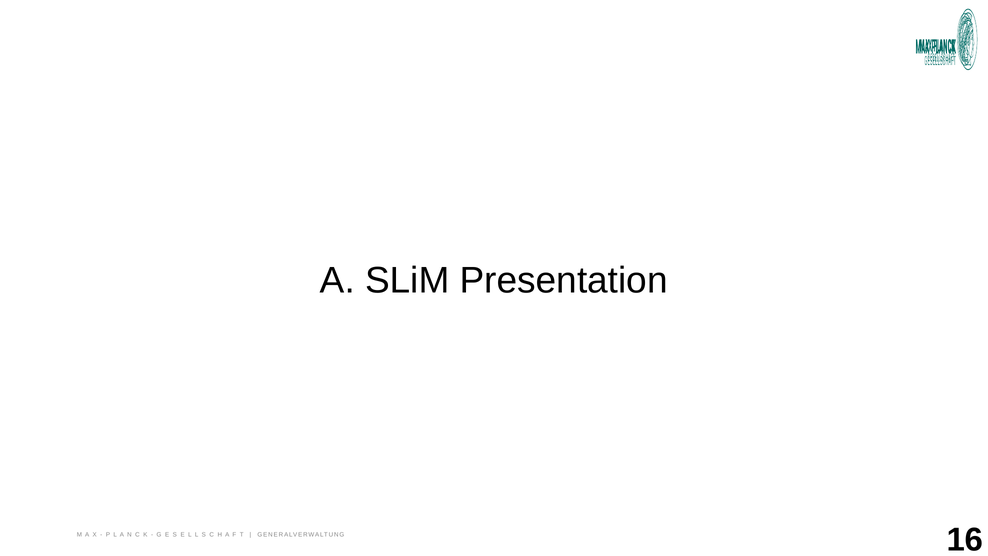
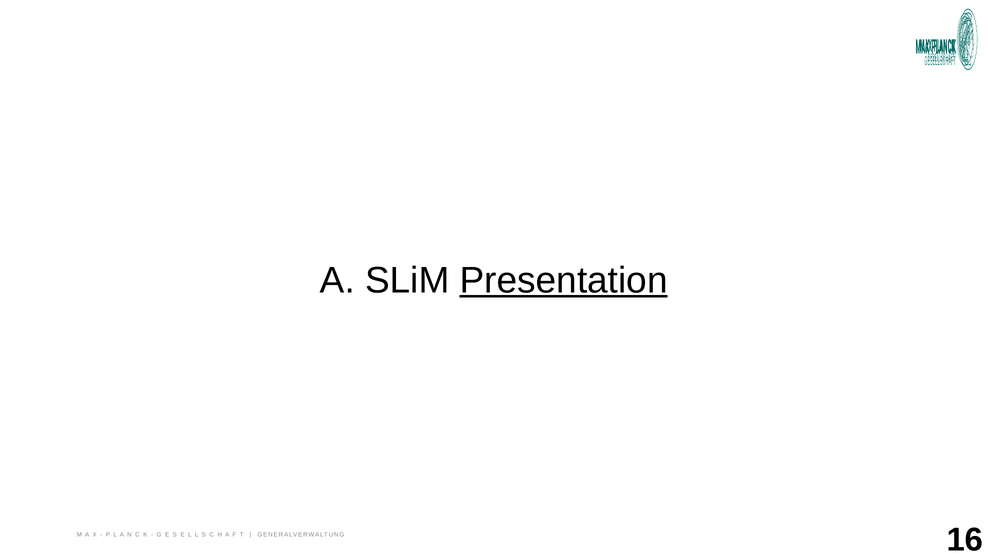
Presentation underline: none -> present
